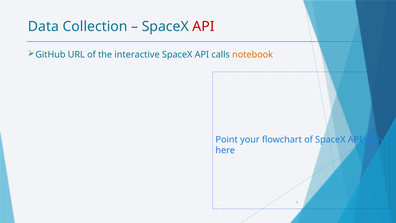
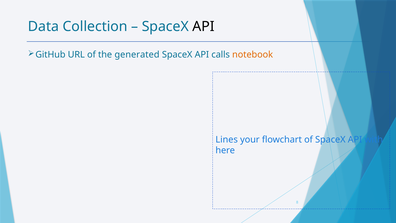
API at (204, 26) colour: red -> black
interactive: interactive -> generated
Point: Point -> Lines
